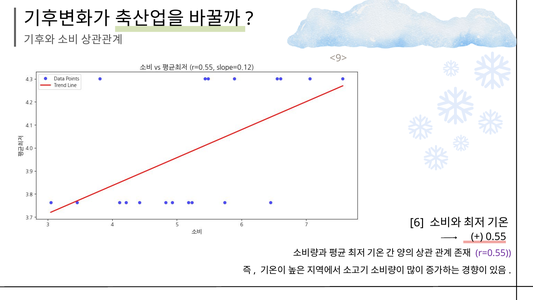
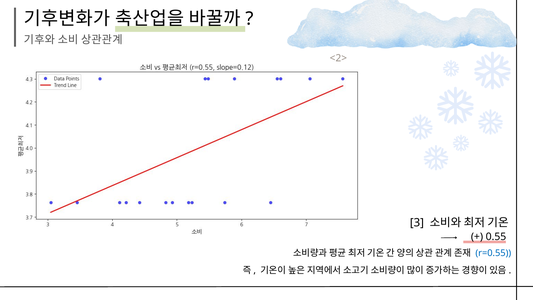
<9>: <9> -> <2>
6: 6 -> 3
r=0.55 colour: purple -> blue
